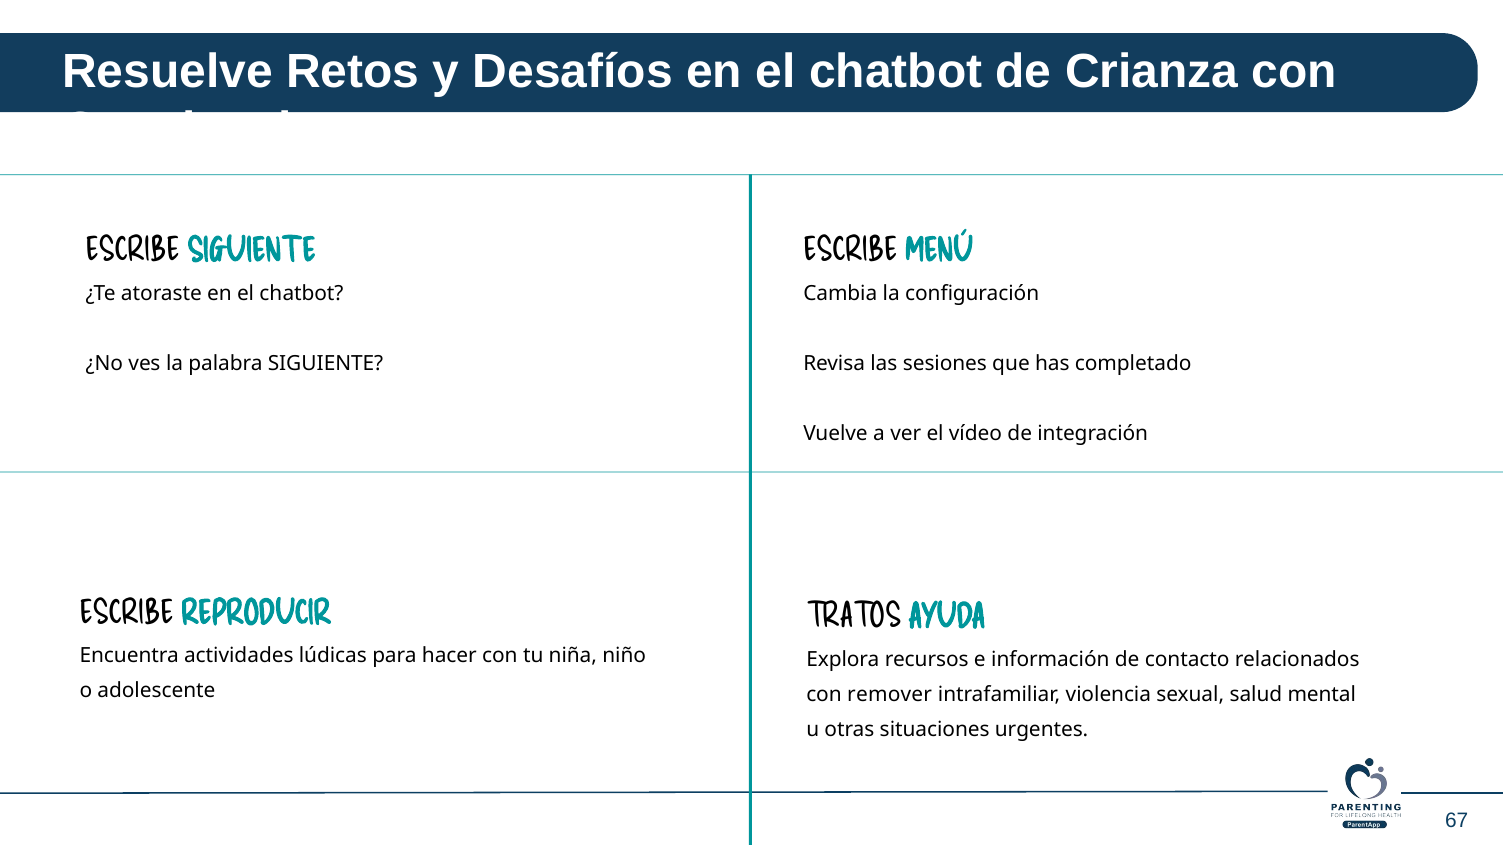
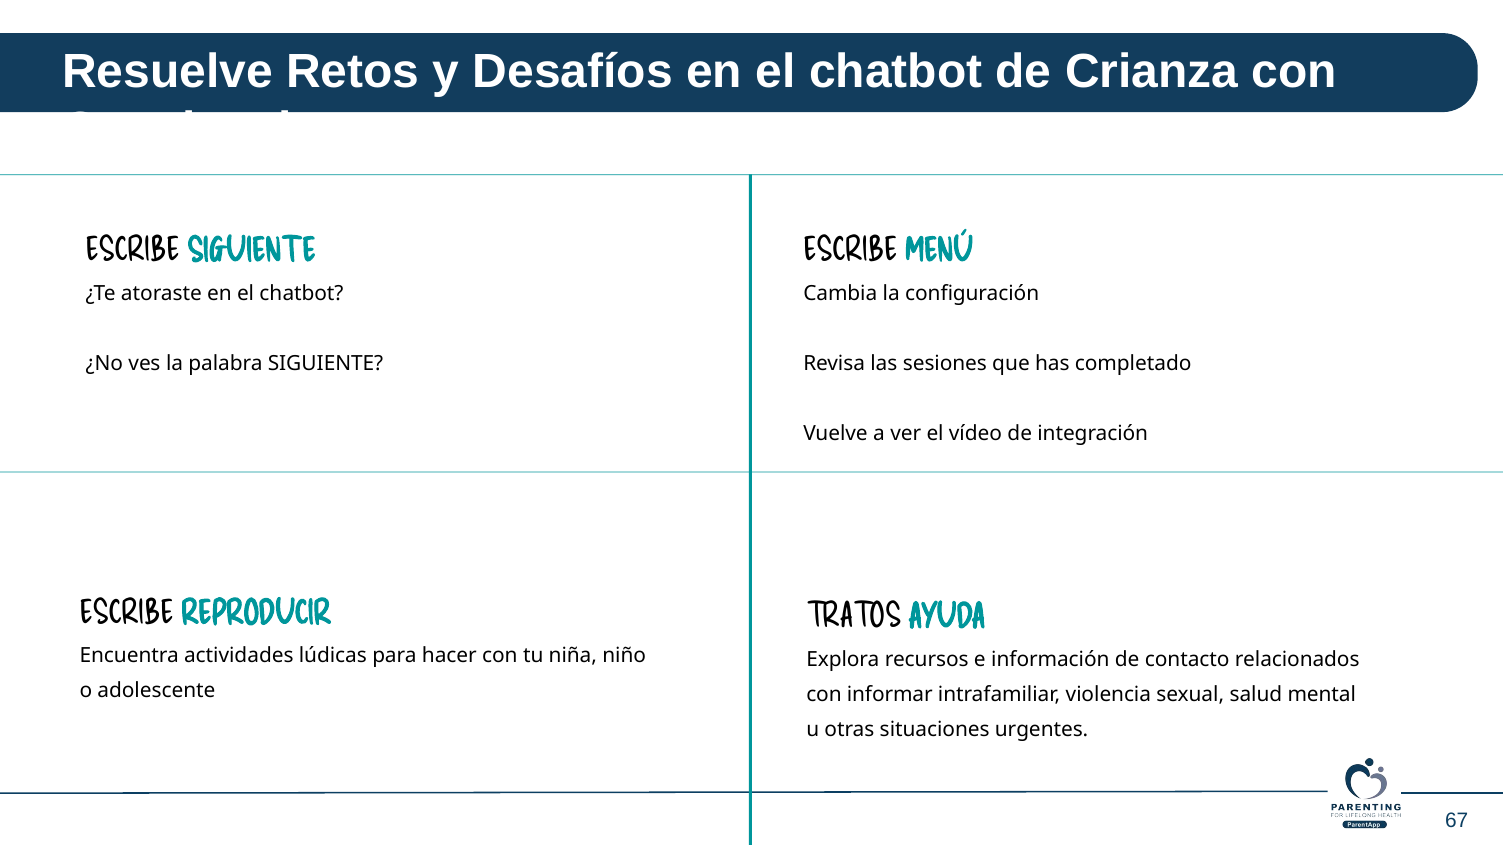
remover: remover -> informar
